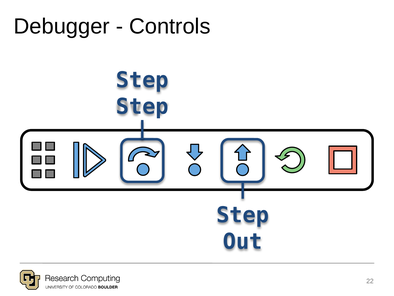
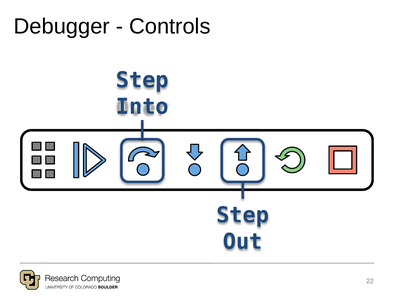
Step at (142, 106): Step -> Into
